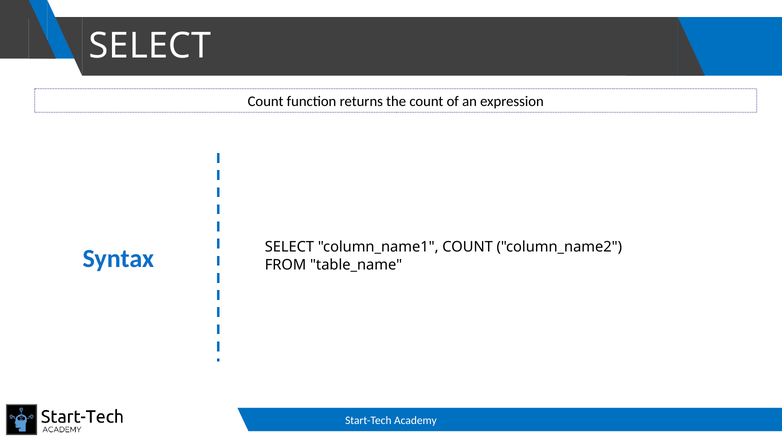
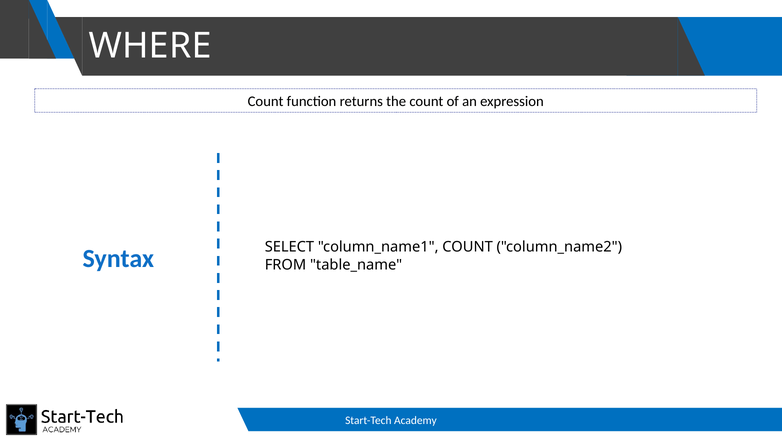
SELECT at (150, 46): SELECT -> WHERE
